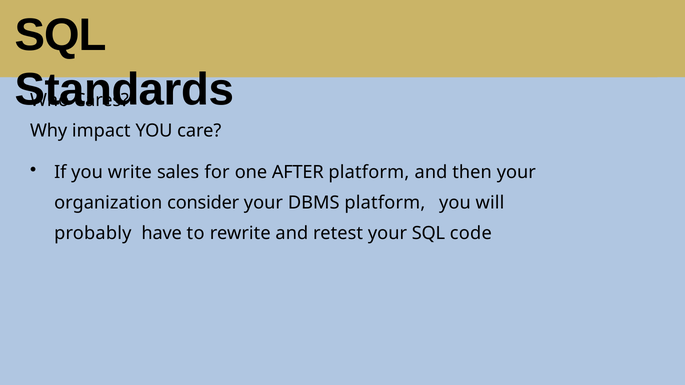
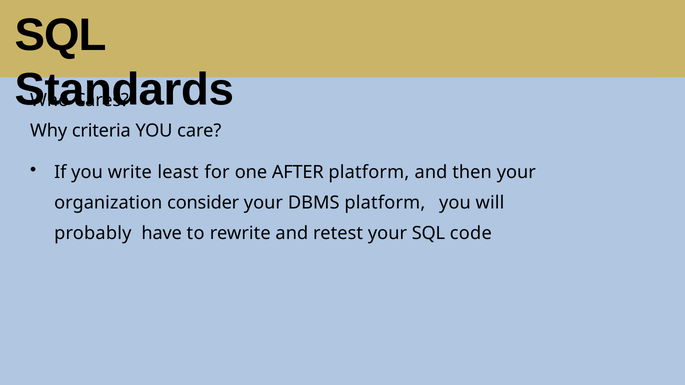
impact: impact -> criteria
sales: sales -> least
